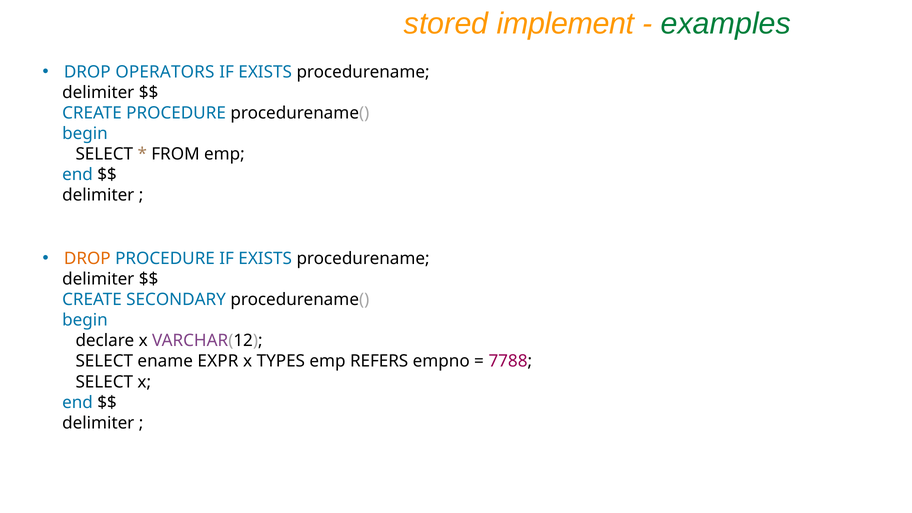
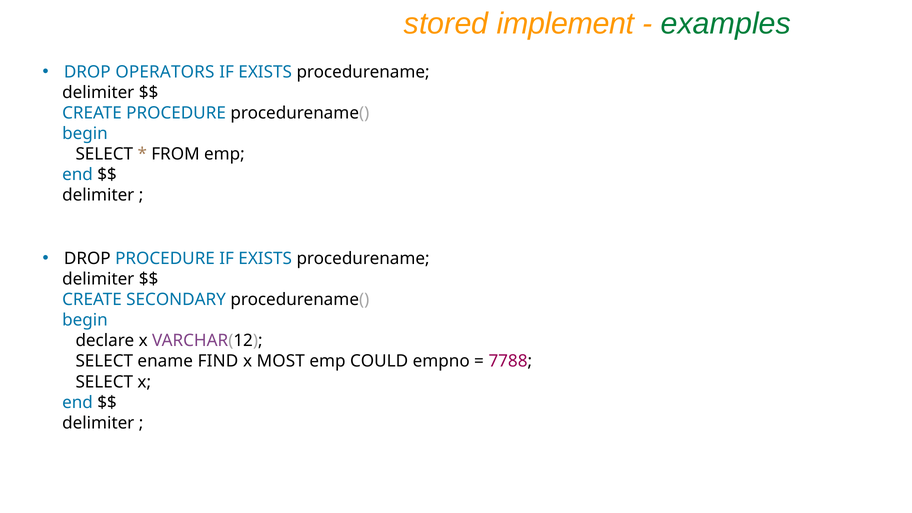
DROP at (87, 259) colour: orange -> black
EXPR: EXPR -> FIND
TYPES: TYPES -> MOST
REFERS: REFERS -> COULD
